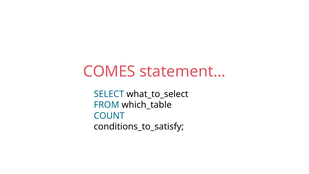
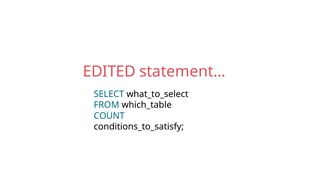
COMES: COMES -> EDITED
